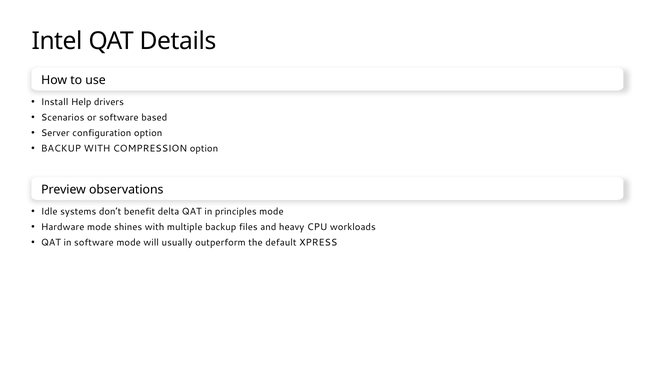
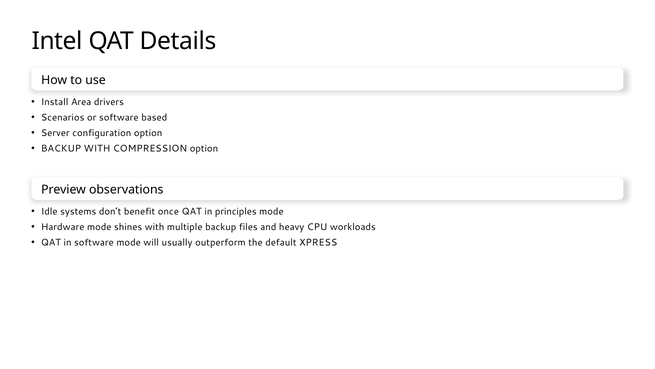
Help: Help -> Area
delta: delta -> once
